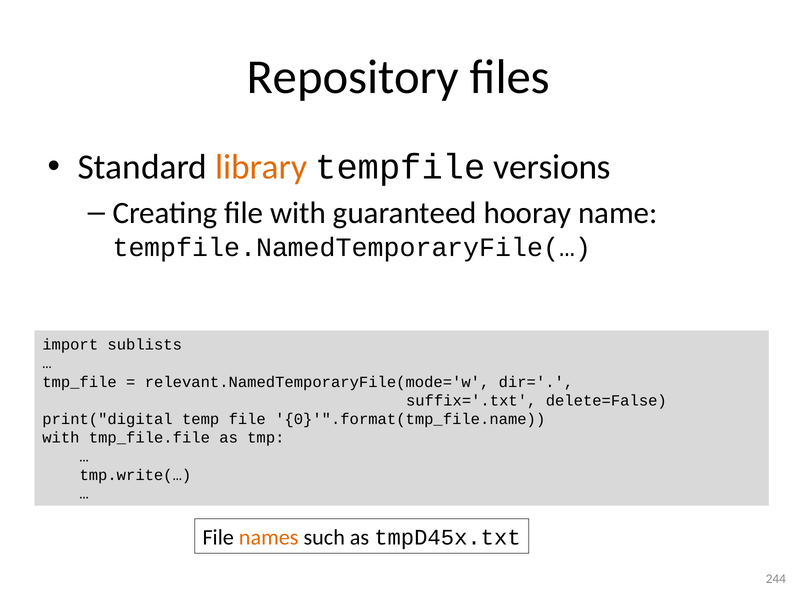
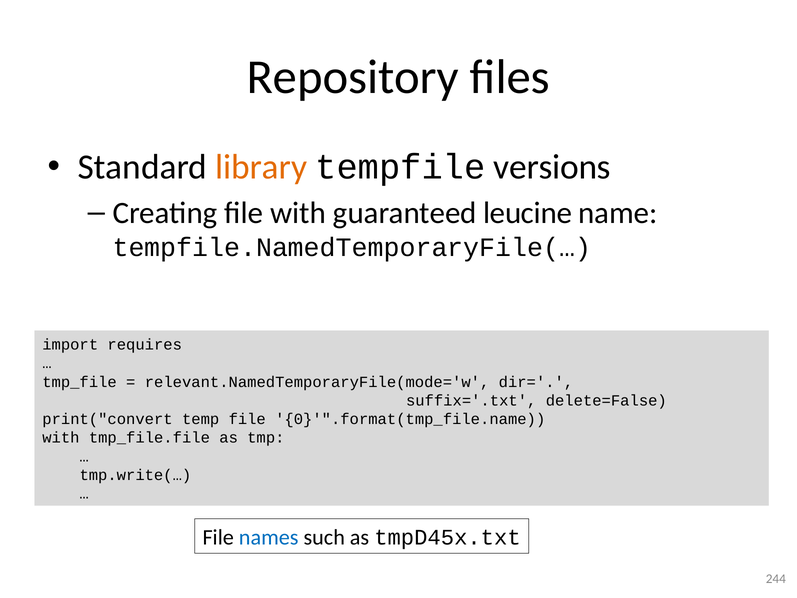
hooray: hooray -> leucine
sublists: sublists -> requires
print("digital: print("digital -> print("convert
names colour: orange -> blue
